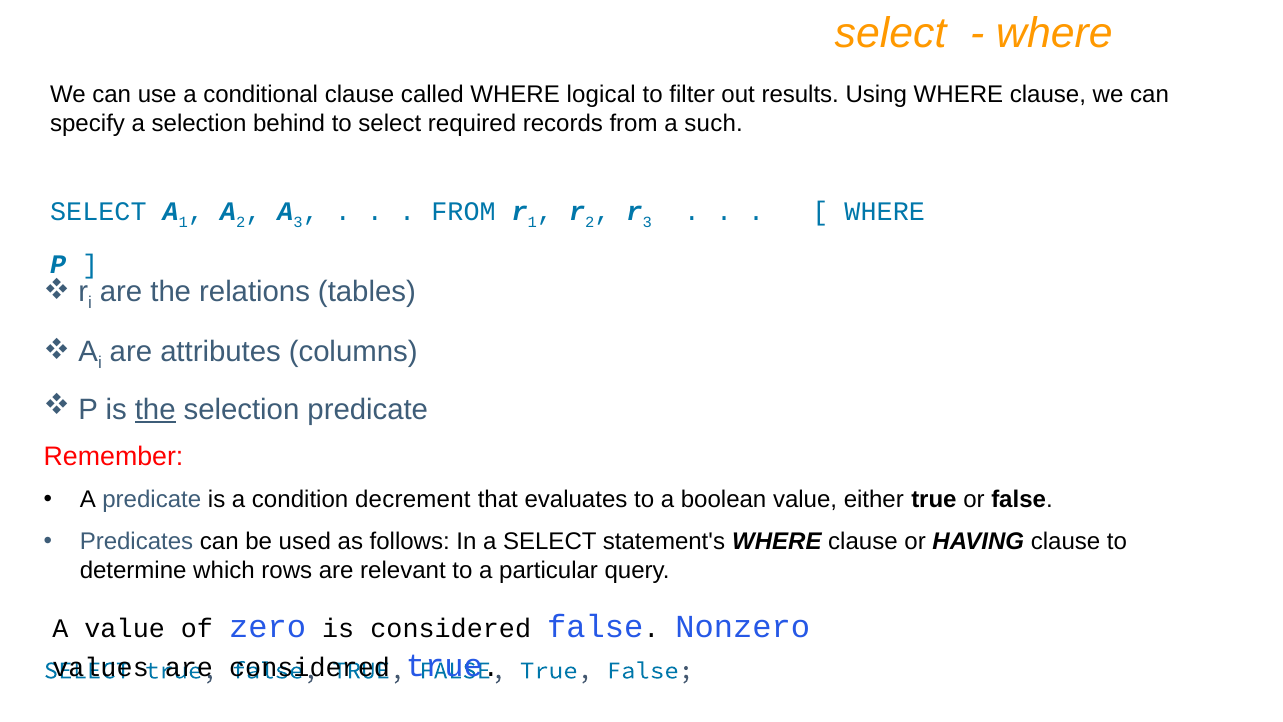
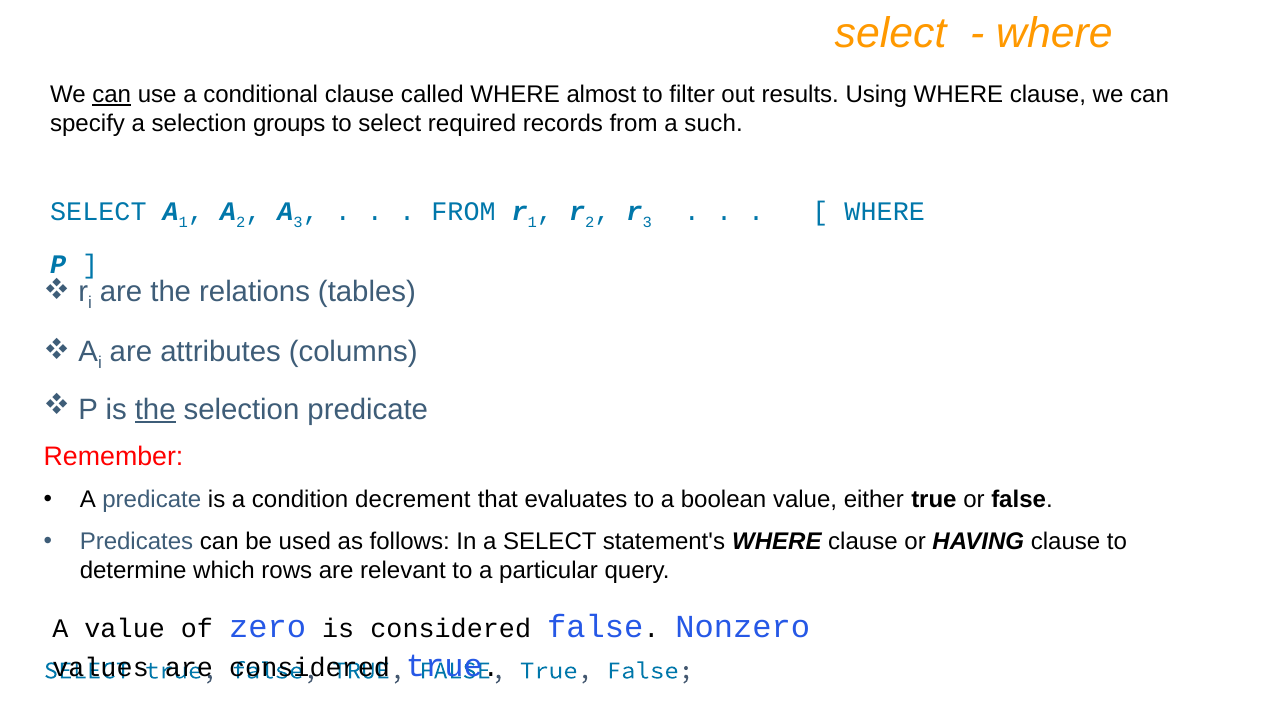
can at (112, 95) underline: none -> present
logical: logical -> almost
behind: behind -> groups
